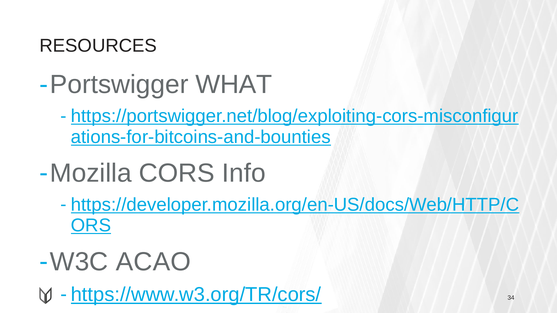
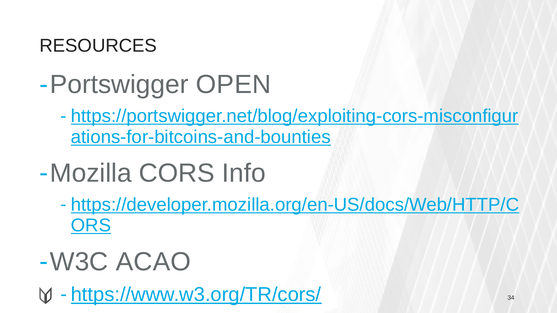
WHAT: WHAT -> OPEN
